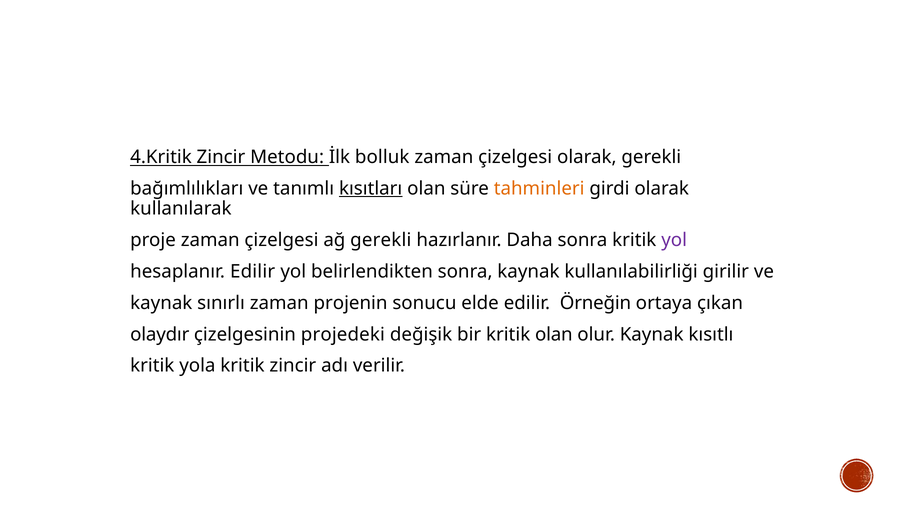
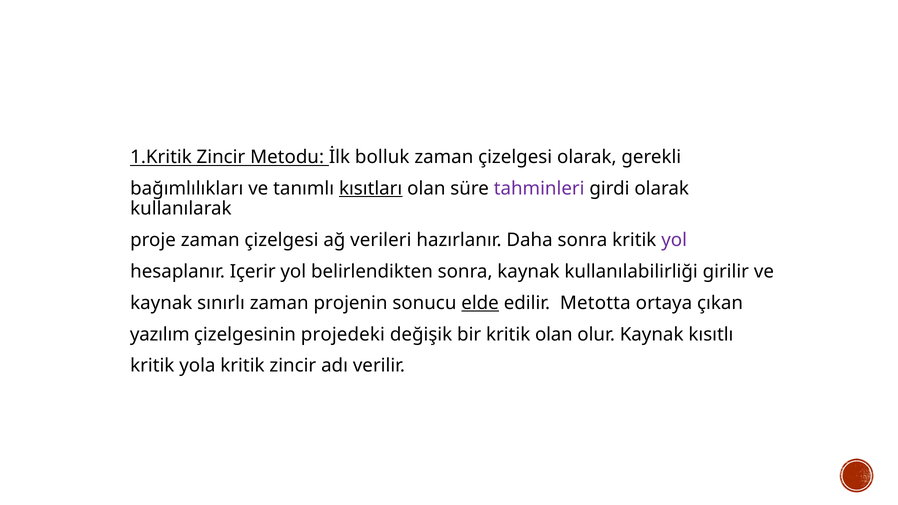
4.Kritik: 4.Kritik -> 1.Kritik
tahminleri colour: orange -> purple
ağ gerekli: gerekli -> verileri
hesaplanır Edilir: Edilir -> Içerir
elde underline: none -> present
Örneğin: Örneğin -> Metotta
olaydır: olaydır -> yazılım
